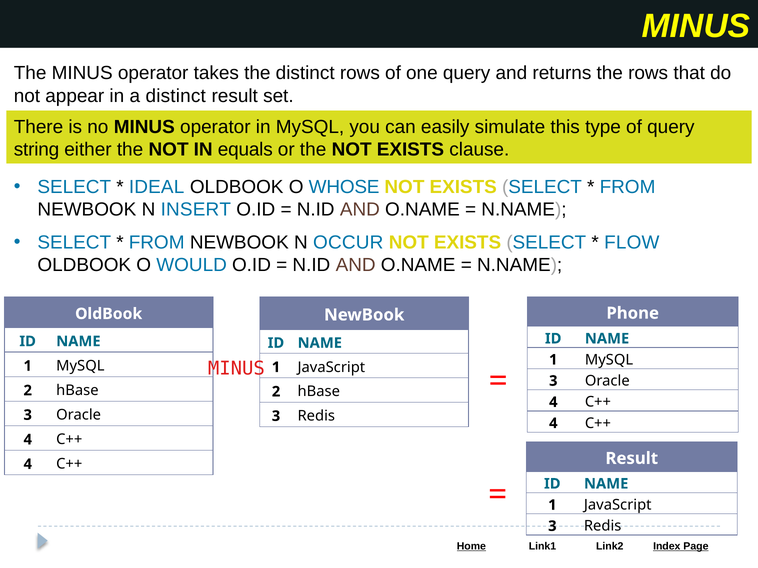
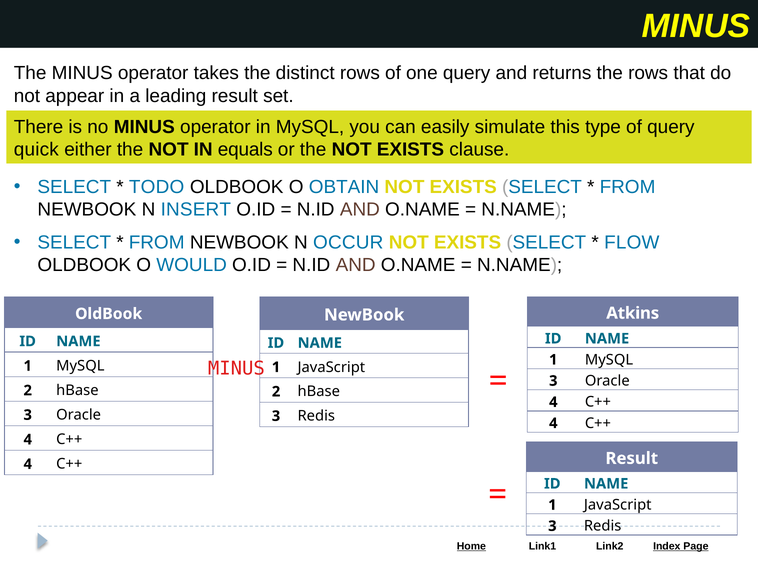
a distinct: distinct -> leading
string: string -> quick
IDEAL: IDEAL -> TODO
WHOSE: WHOSE -> OBTAIN
Phone: Phone -> Atkins
